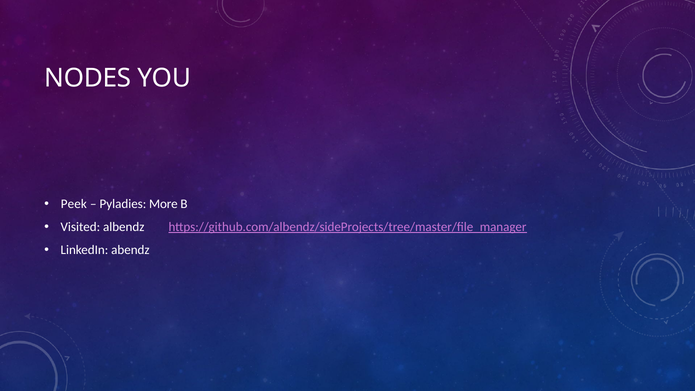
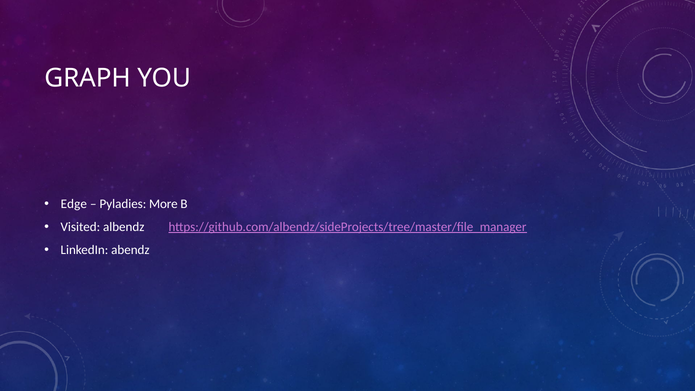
NODES: NODES -> GRAPH
Peek: Peek -> Edge
